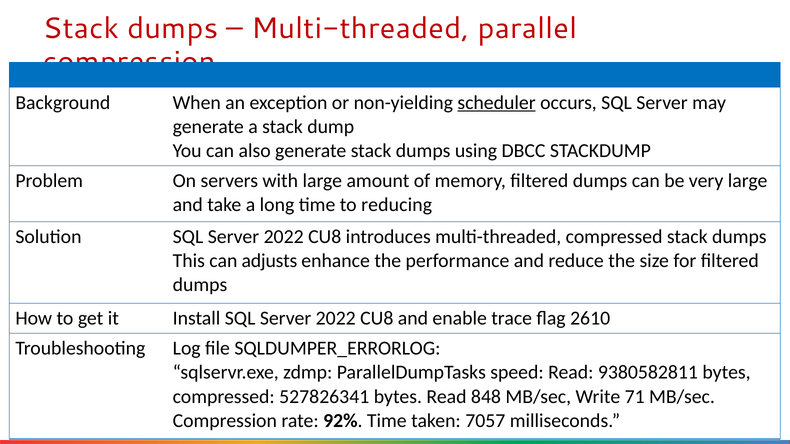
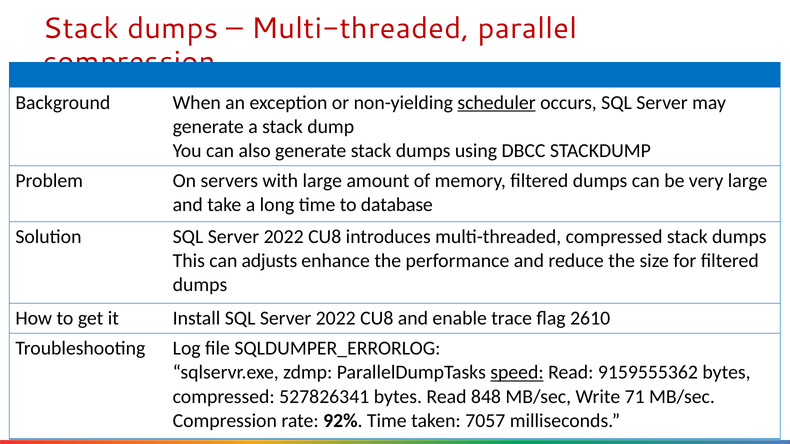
reducing: reducing -> database
speed underline: none -> present
9380582811: 9380582811 -> 9159555362
